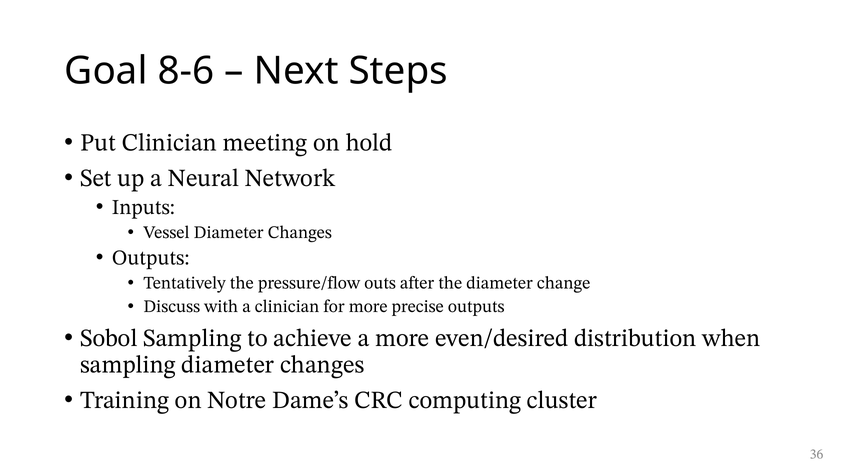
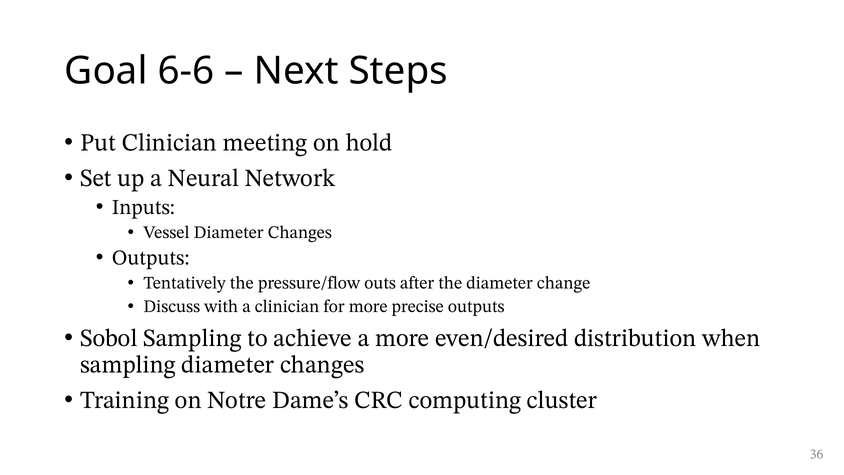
8-6: 8-6 -> 6-6
